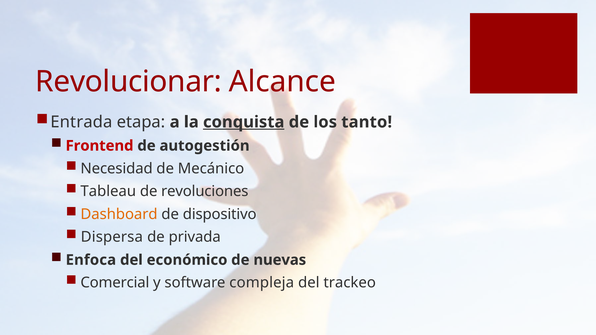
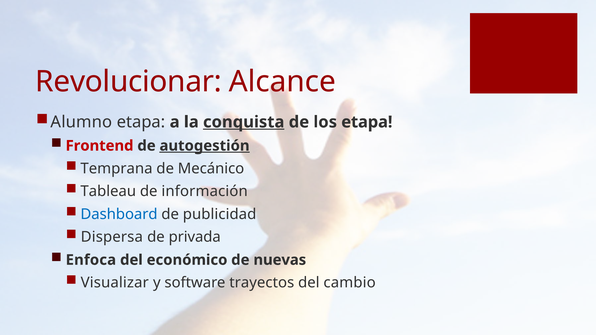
Entrada: Entrada -> Alumno
los tanto: tanto -> etapa
autogestión underline: none -> present
Necesidad: Necesidad -> Temprana
revoluciones: revoluciones -> información
Dashboard colour: orange -> blue
dispositivo: dispositivo -> publicidad
Comercial: Comercial -> Visualizar
compleja: compleja -> trayectos
trackeo: trackeo -> cambio
